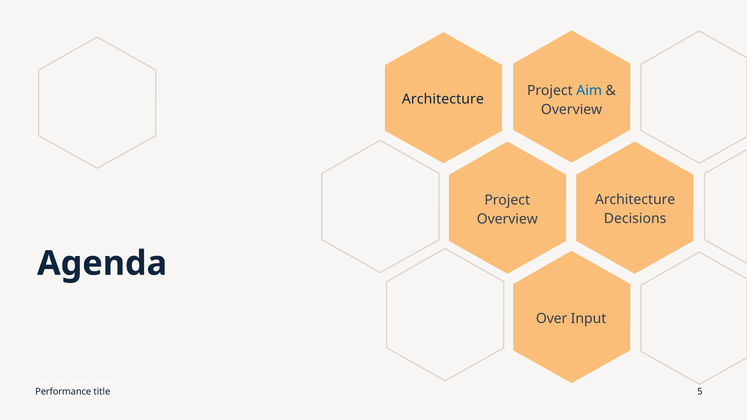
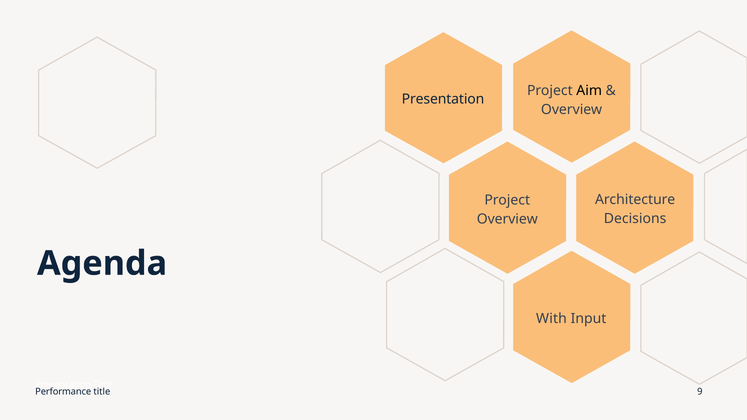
Aim colour: blue -> black
Architecture at (443, 99): Architecture -> Presentation
Over: Over -> With
5: 5 -> 9
